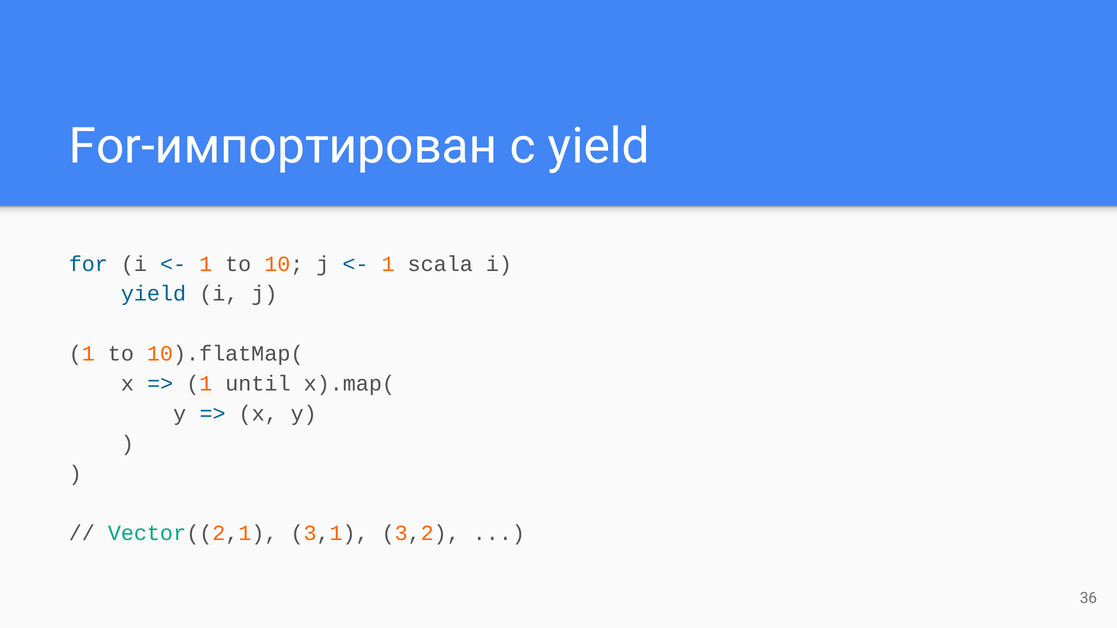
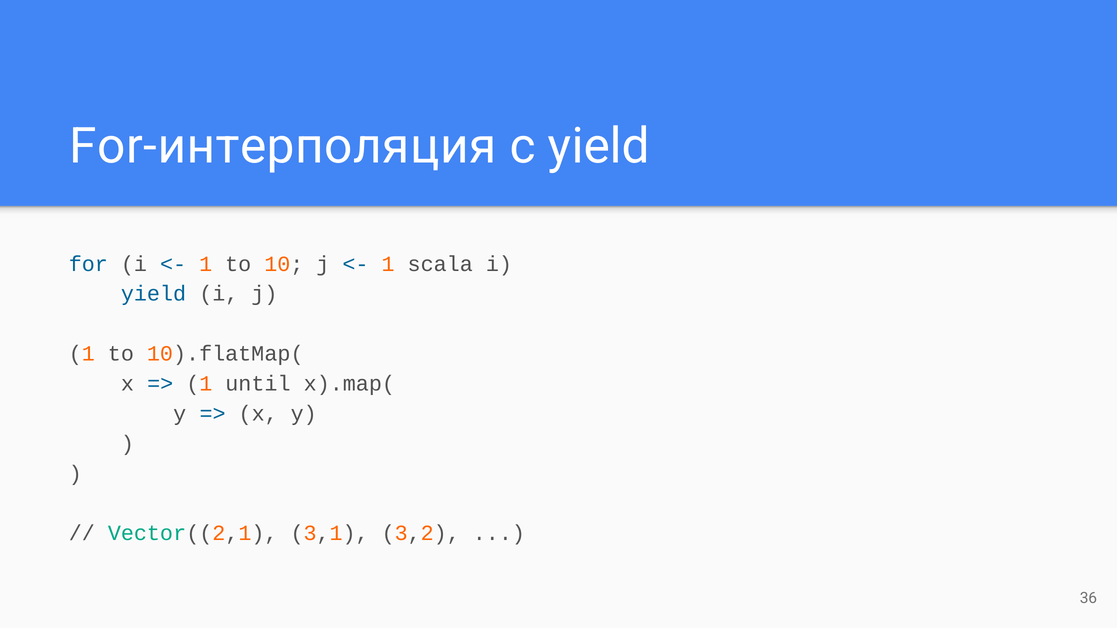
For-импортирован: For-импортирован -> For-интерполяция
